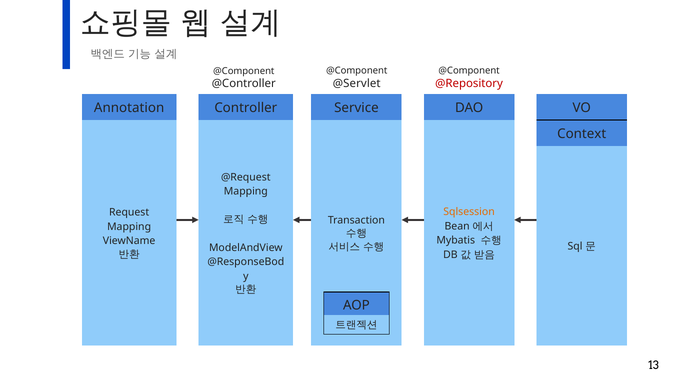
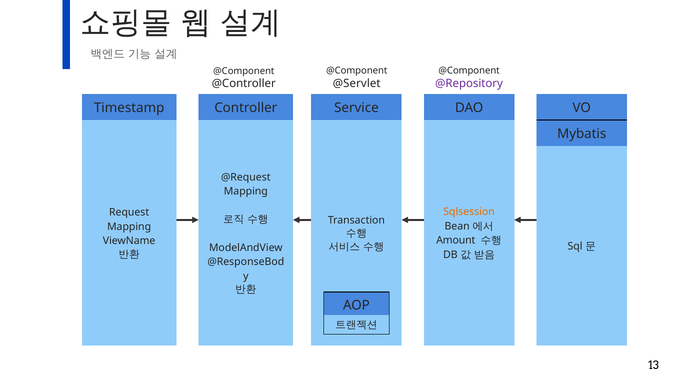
@Repository colour: red -> purple
Annotation: Annotation -> Timestamp
Context: Context -> Mybatis
Mybatis: Mybatis -> Amount
